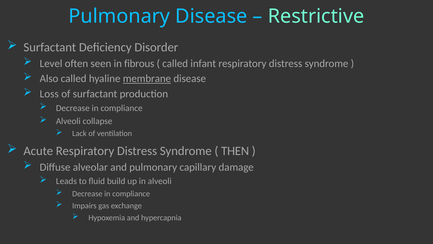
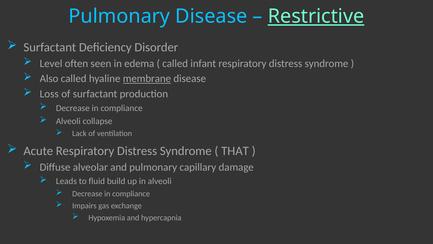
Restrictive underline: none -> present
fibrous: fibrous -> edema
THEN: THEN -> THAT
